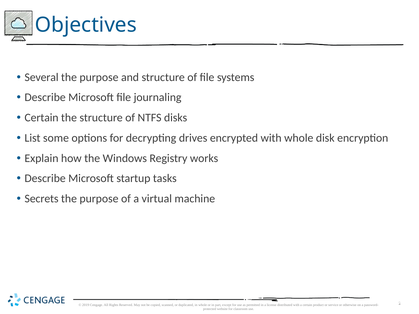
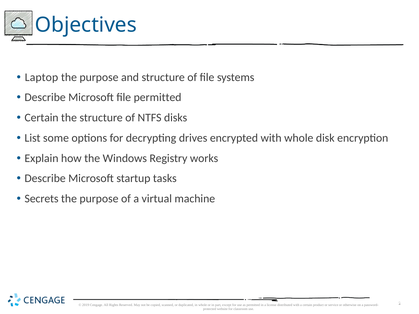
Several: Several -> Laptop
file journaling: journaling -> permitted
